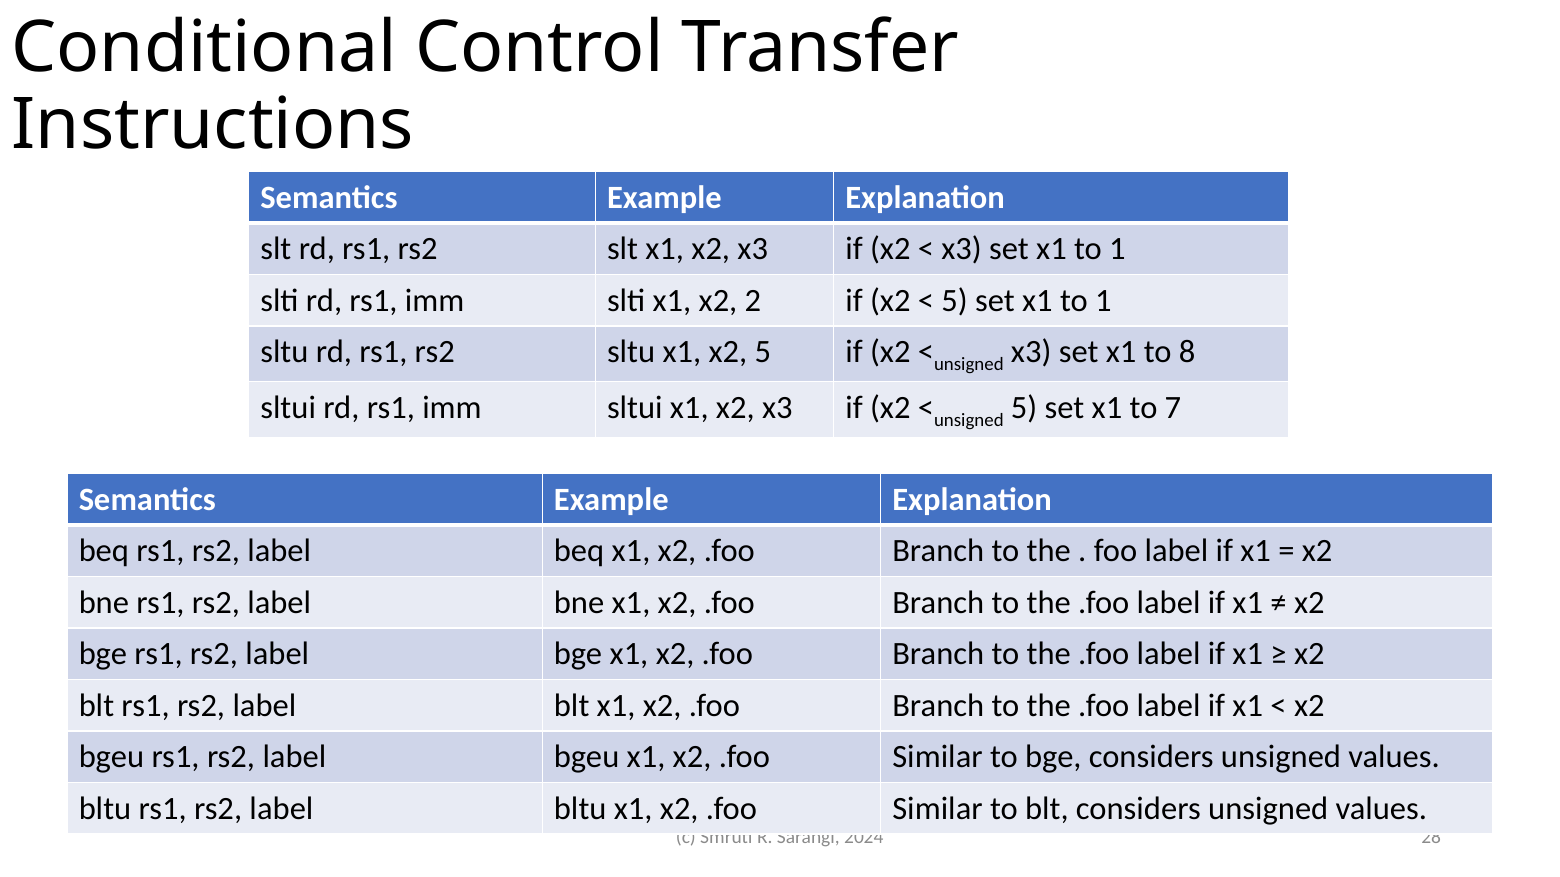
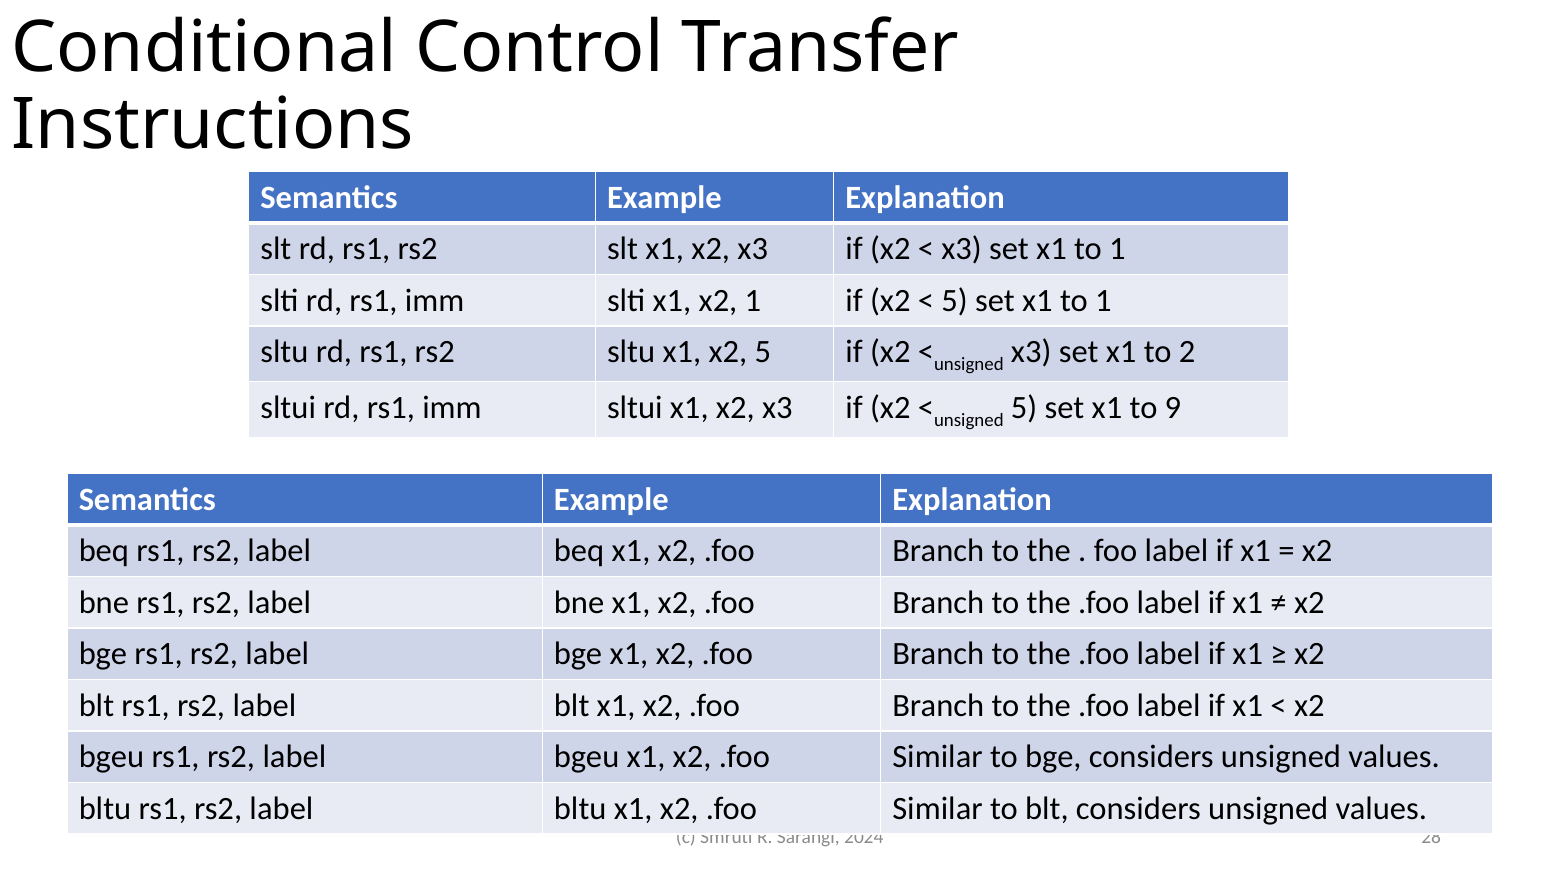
x2 2: 2 -> 1
8: 8 -> 2
7: 7 -> 9
